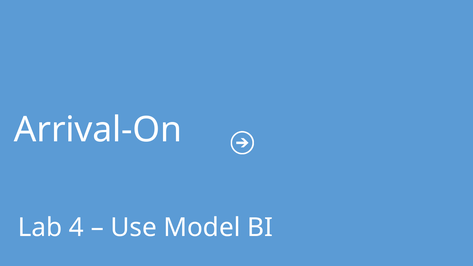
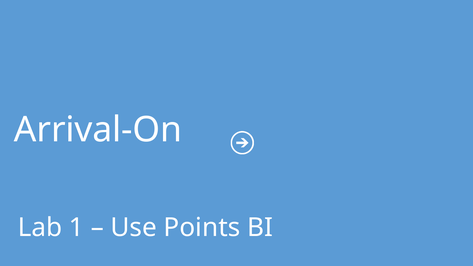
4: 4 -> 1
Model: Model -> Points
